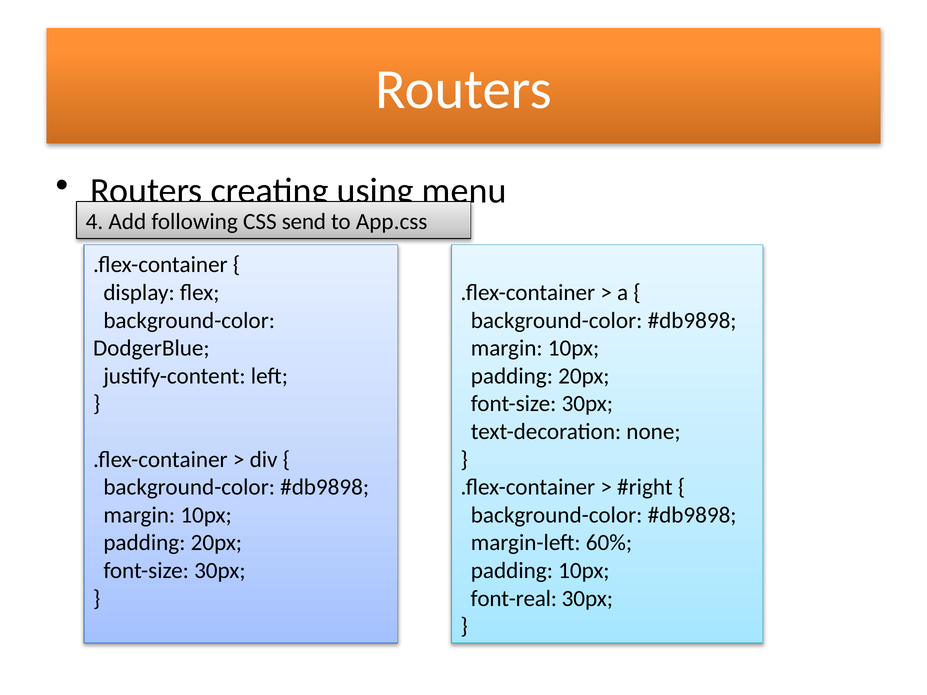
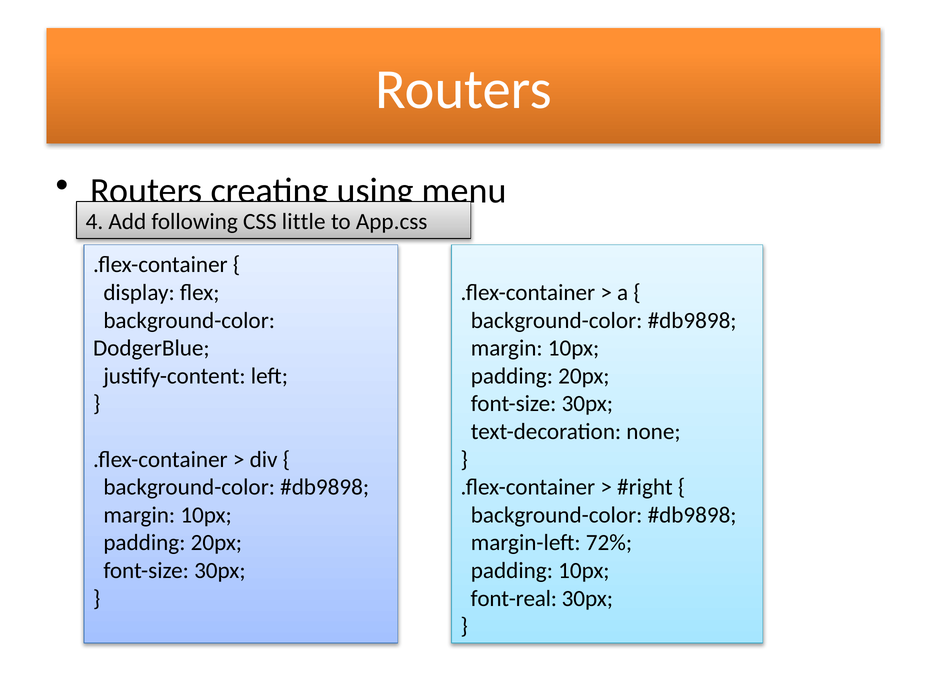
send: send -> little
60%: 60% -> 72%
